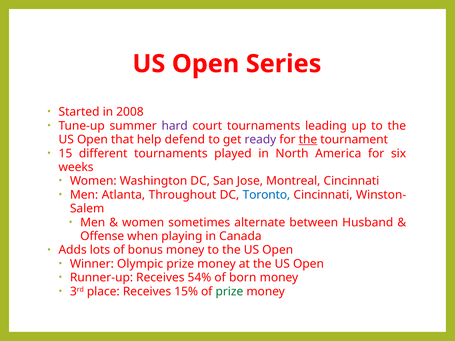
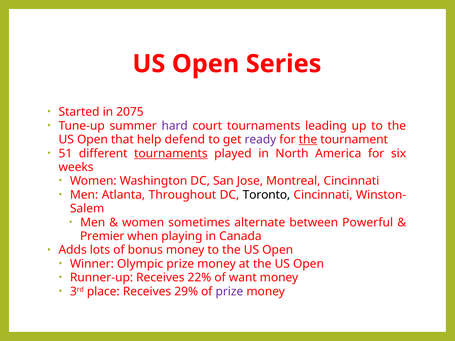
2008: 2008 -> 2075
15: 15 -> 51
tournaments at (171, 154) underline: none -> present
Toronto colour: blue -> black
Husband: Husband -> Powerful
Offense: Offense -> Premier
54%: 54% -> 22%
born: born -> want
15%: 15% -> 29%
prize at (229, 292) colour: green -> purple
